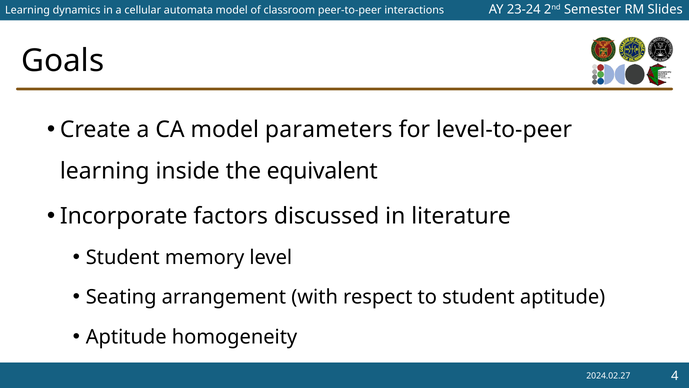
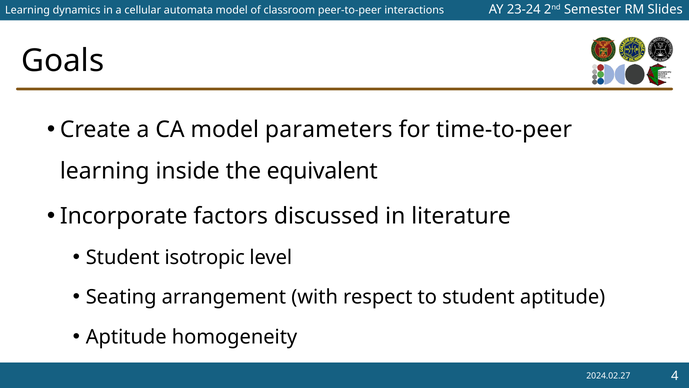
level-to-peer: level-to-peer -> time-to-peer
memory: memory -> isotropic
